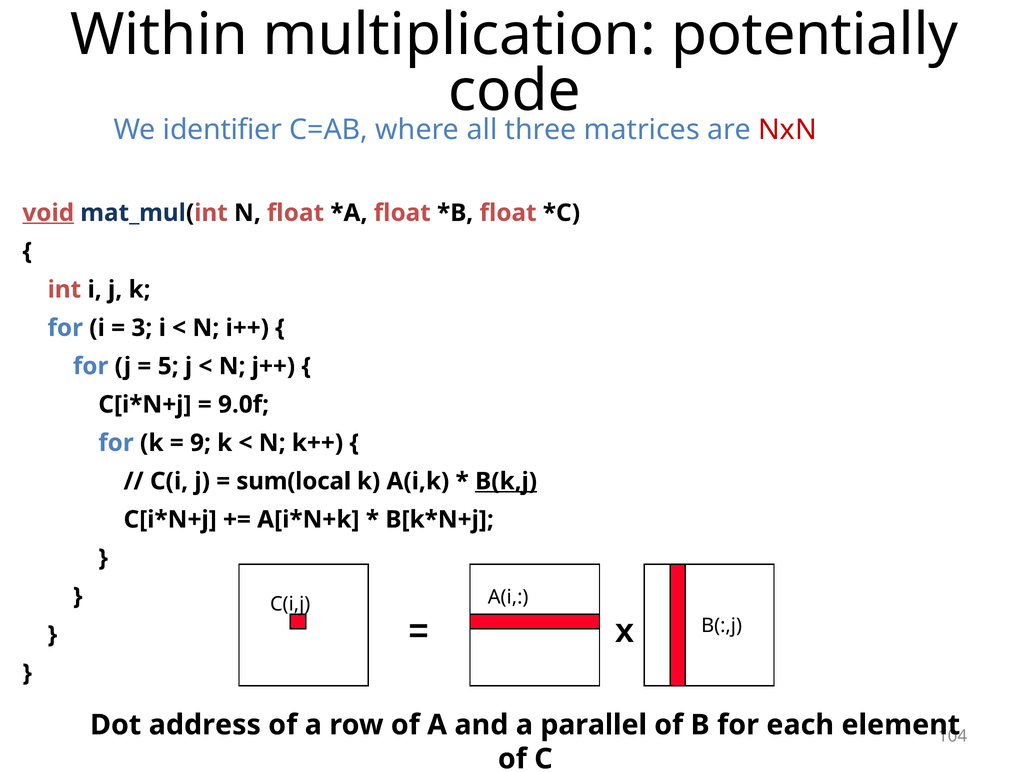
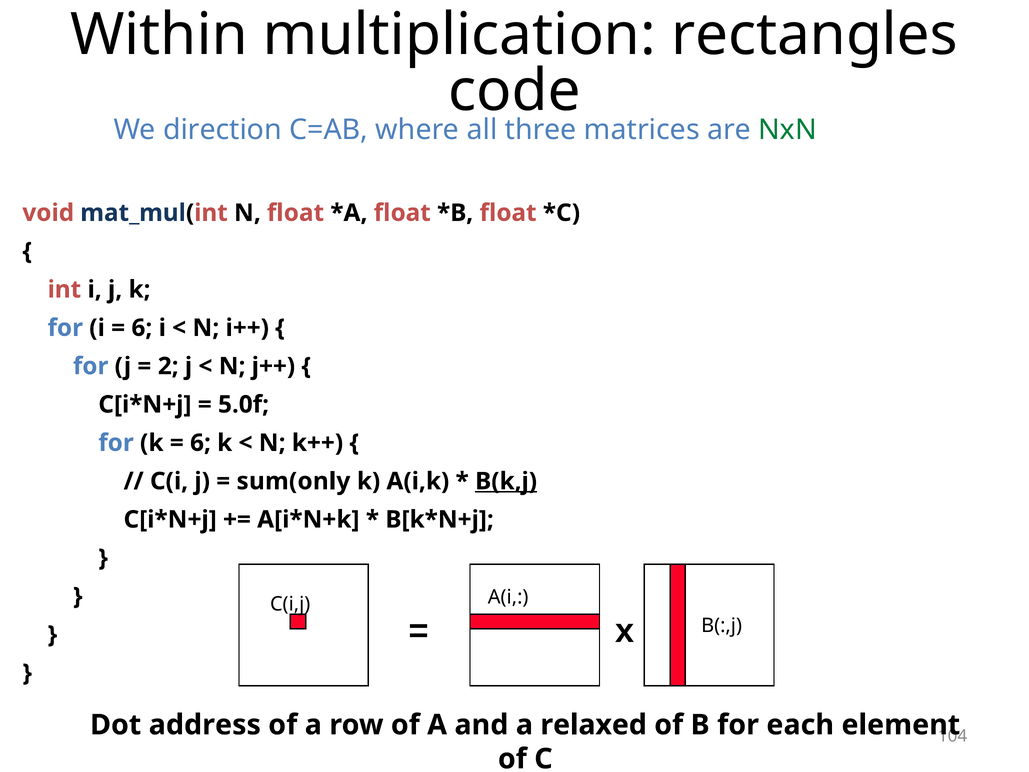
potentially: potentially -> rectangles
identifier: identifier -> direction
NxN colour: red -> green
void underline: present -> none
3 at (142, 328): 3 -> 6
5: 5 -> 2
9.0f: 9.0f -> 5.0f
9 at (200, 443): 9 -> 6
sum(local: sum(local -> sum(only
parallel: parallel -> relaxed
